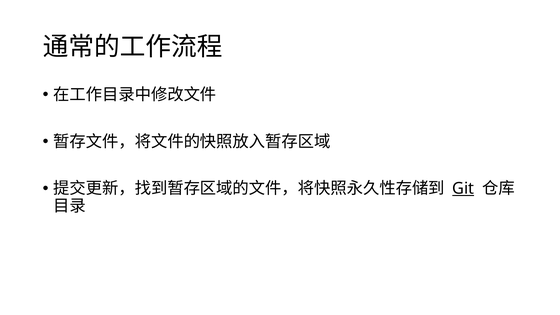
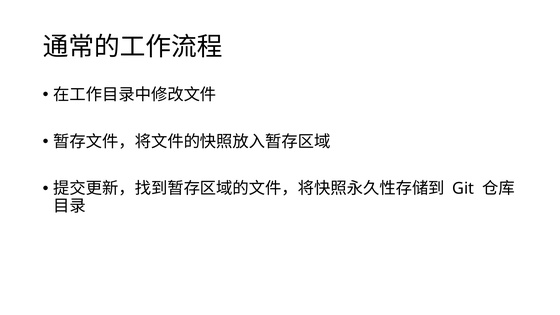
Git underline: present -> none
